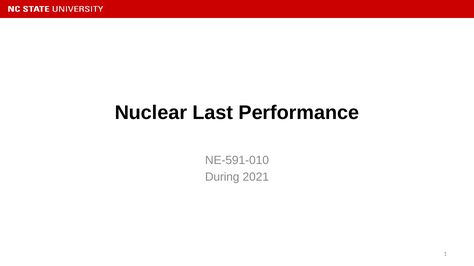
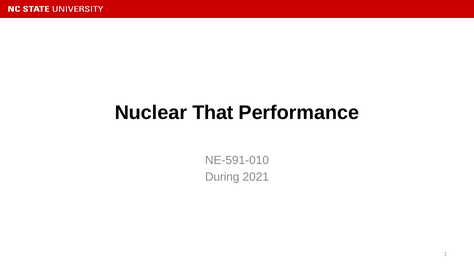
Last: Last -> That
